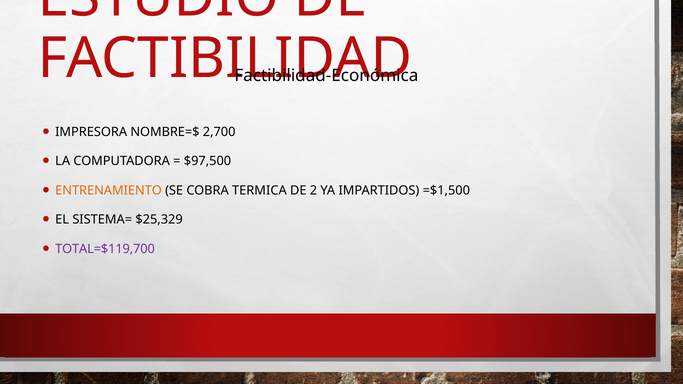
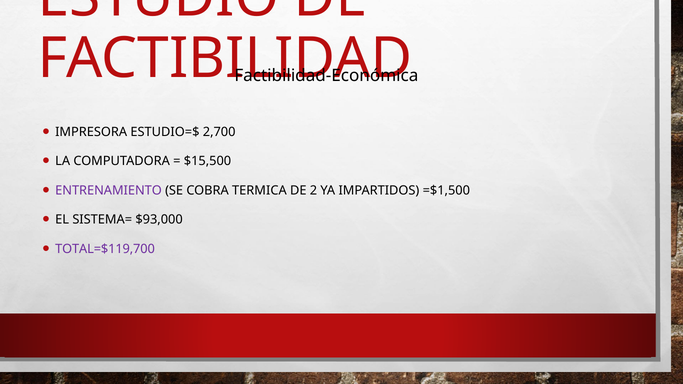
NOMBRE=$: NOMBRE=$ -> ESTUDIO=$
$97,500: $97,500 -> $15,500
ENTRENAMIENTO colour: orange -> purple
$25,329: $25,329 -> $93,000
